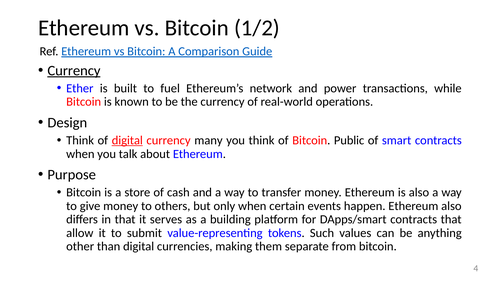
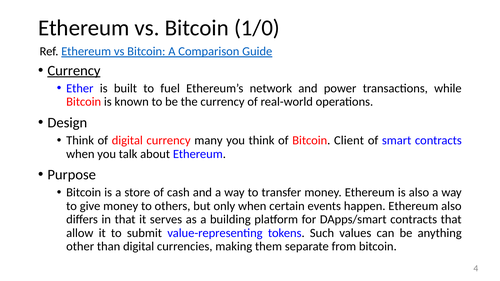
1/2: 1/2 -> 1/0
digital at (127, 141) underline: present -> none
Public: Public -> Client
